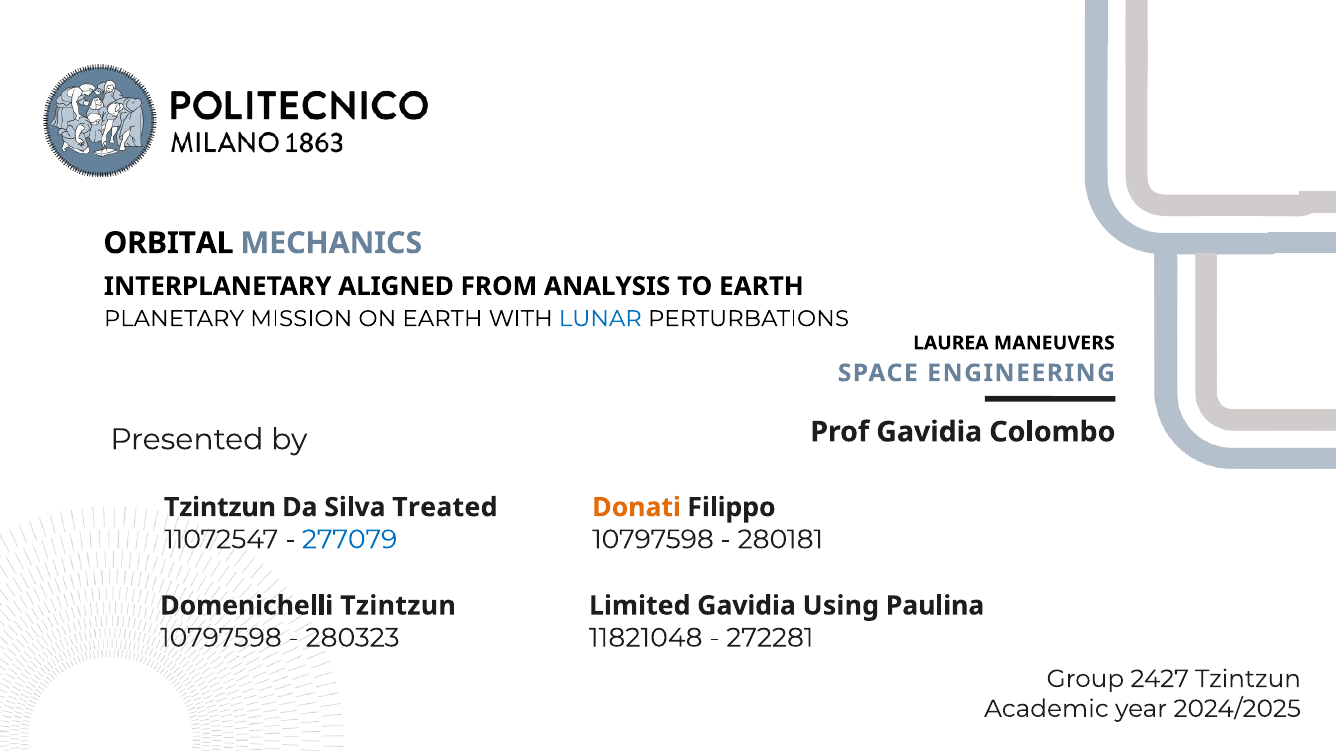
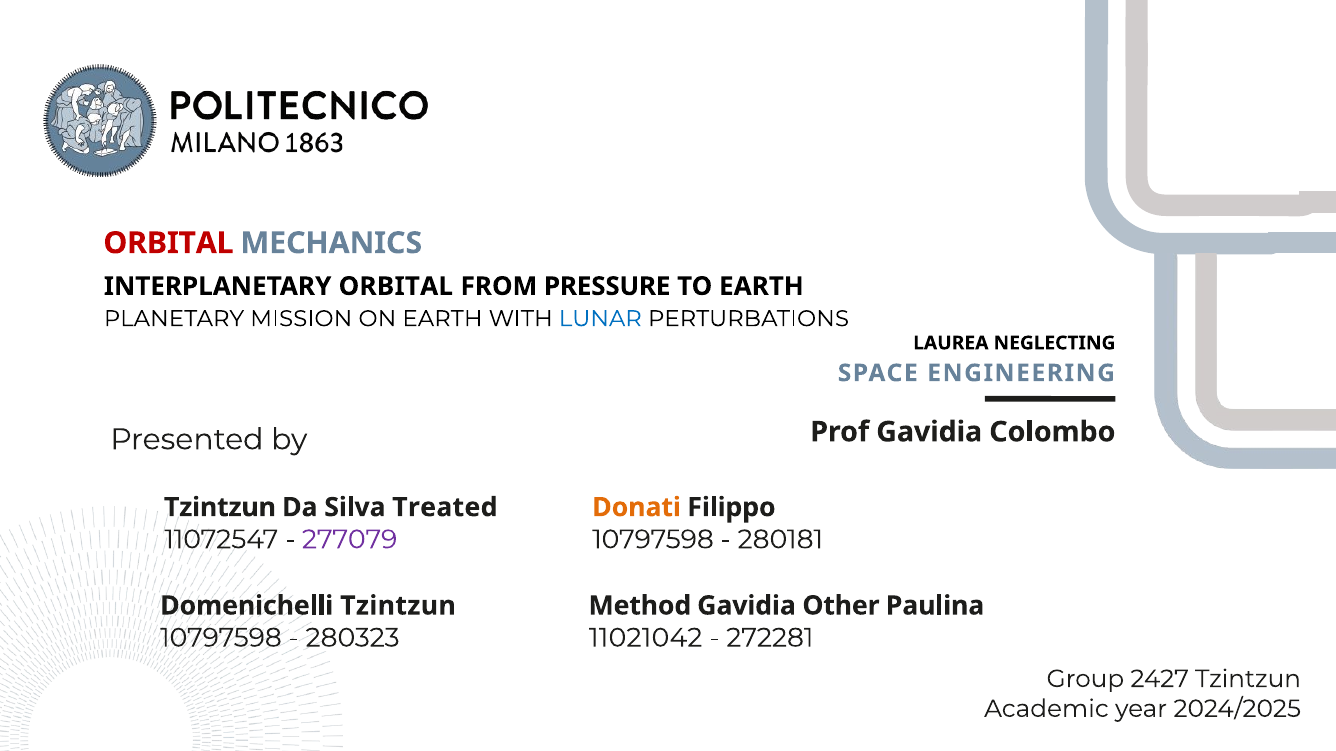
ORBITAL at (168, 243) colour: black -> red
INTERPLANETARY ALIGNED: ALIGNED -> ORBITAL
ANALYSIS: ANALYSIS -> PRESSURE
MANEUVERS: MANEUVERS -> NEGLECTING
277079 colour: blue -> purple
Limited: Limited -> Method
Using: Using -> Other
11821048: 11821048 -> 11021042
